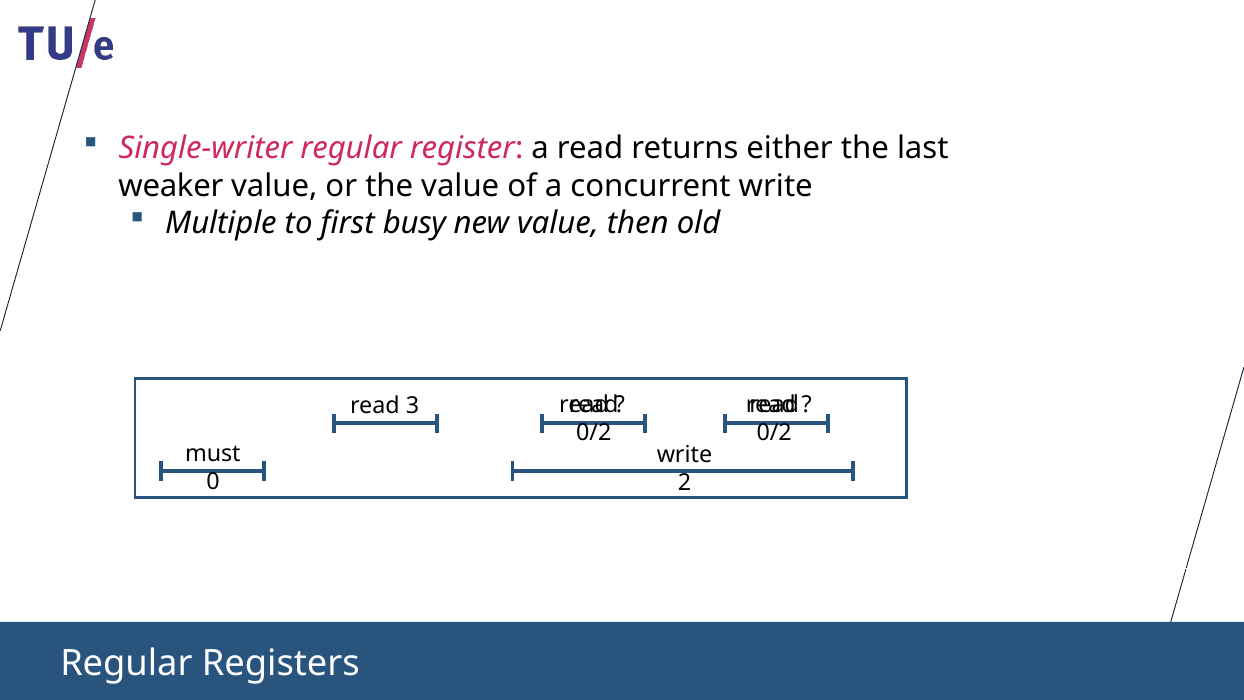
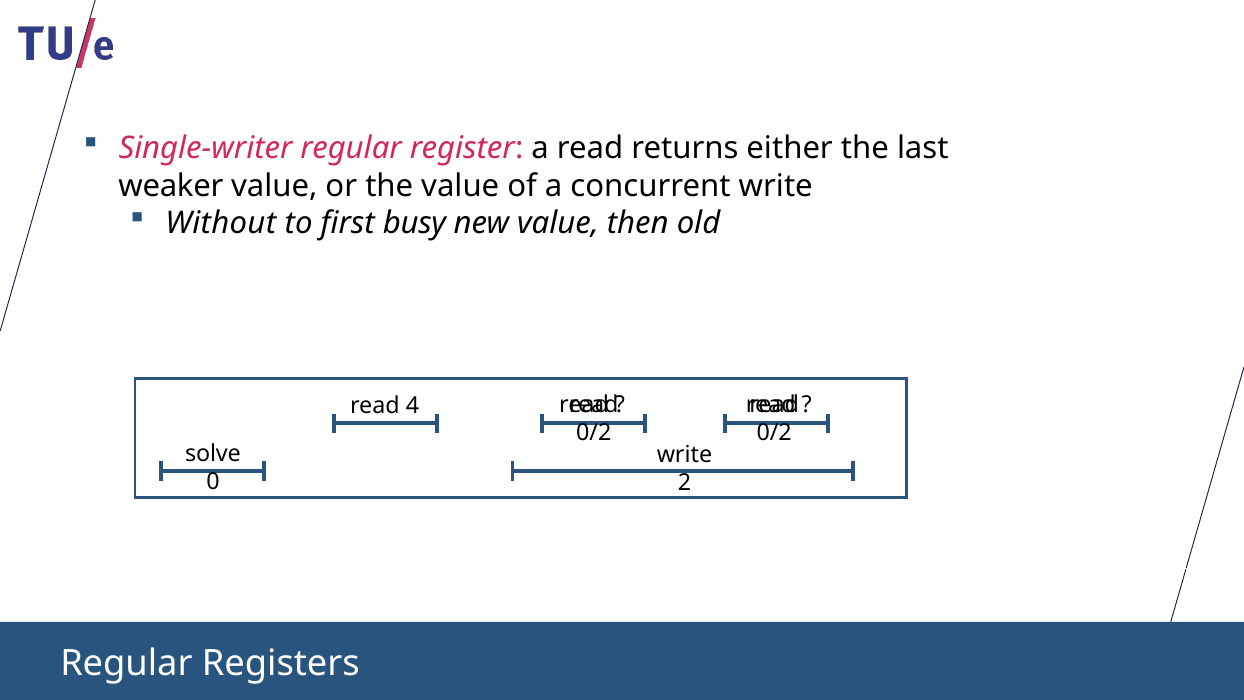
Multiple: Multiple -> Without
3: 3 -> 4
must: must -> solve
